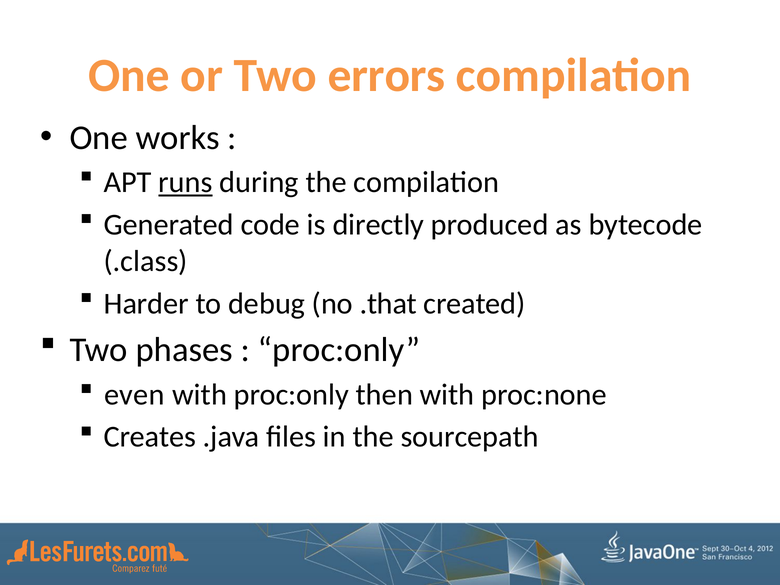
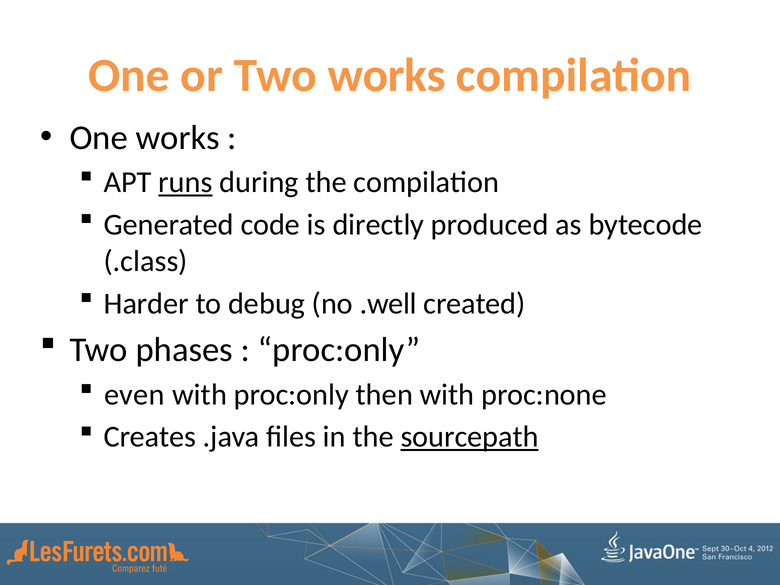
Two errors: errors -> works
.that: .that -> .well
sourcepath underline: none -> present
